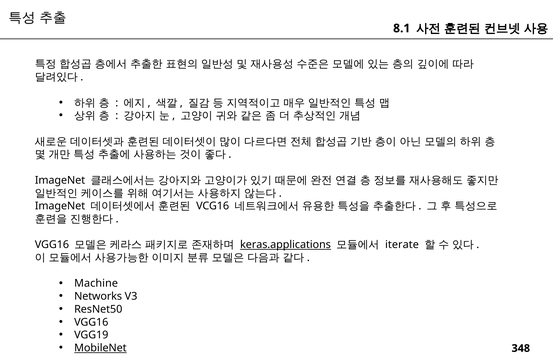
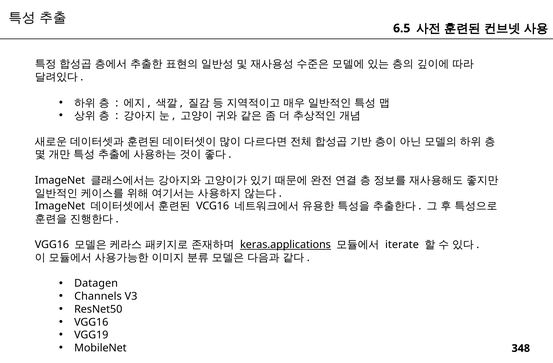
8.1: 8.1 -> 6.5
Machine: Machine -> Datagen
Networks: Networks -> Channels
MobileNet underline: present -> none
